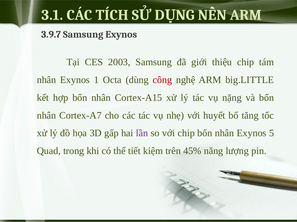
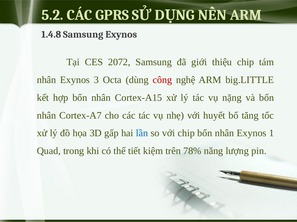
3.1: 3.1 -> 5.2
TÍCH: TÍCH -> GPRS
3.9.7: 3.9.7 -> 1.4.8
2003: 2003 -> 2072
1: 1 -> 3
lần colour: purple -> blue
5: 5 -> 1
45%: 45% -> 78%
